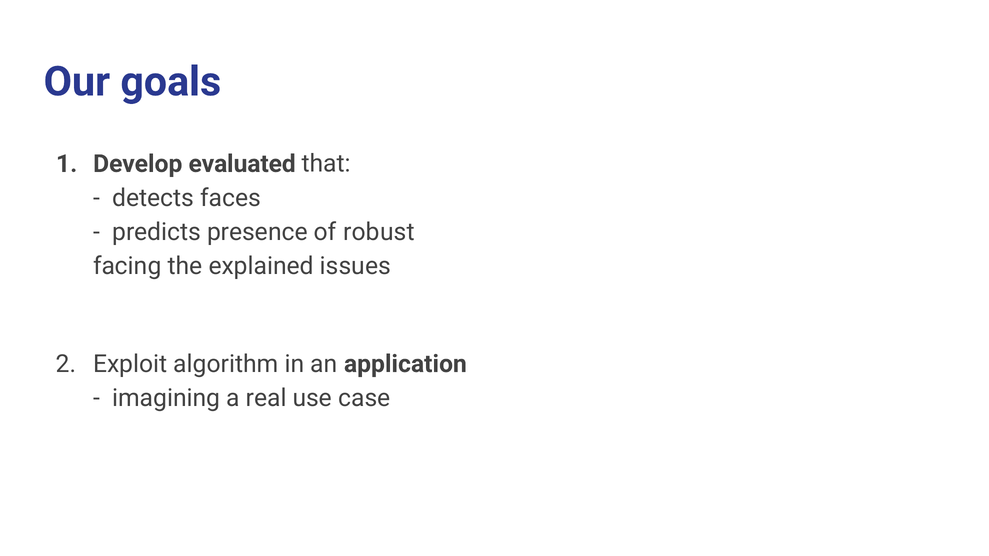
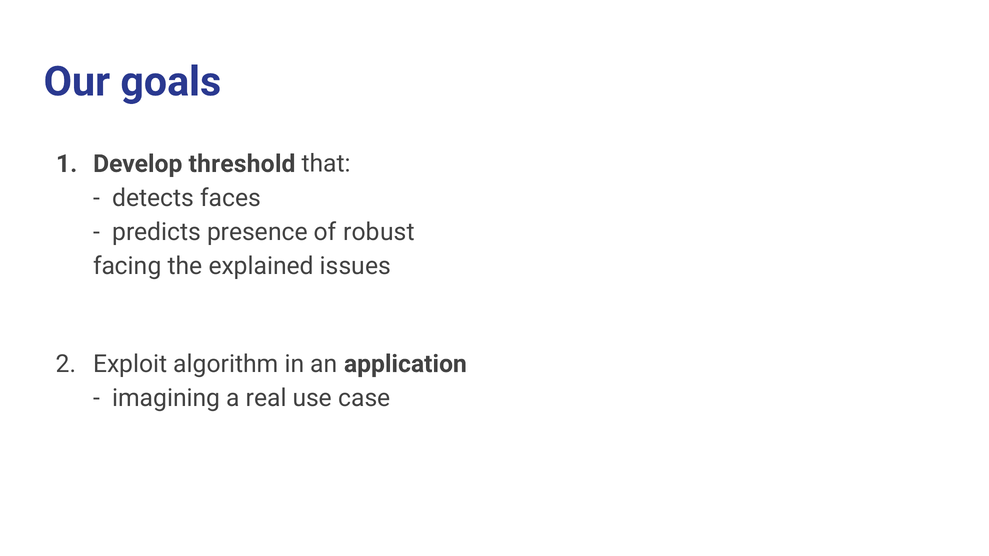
evaluated: evaluated -> threshold
